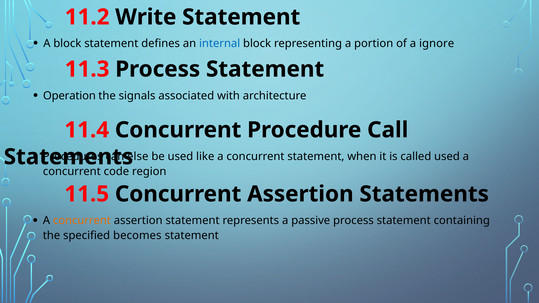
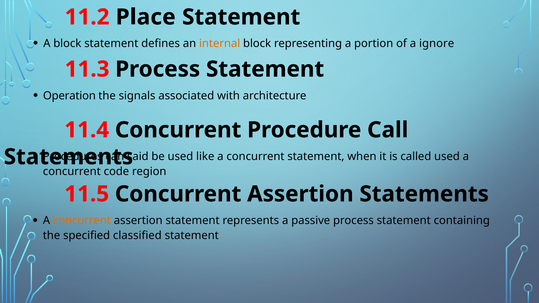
Write: Write -> Place
internal colour: blue -> orange
else: else -> said
becomes: becomes -> classified
